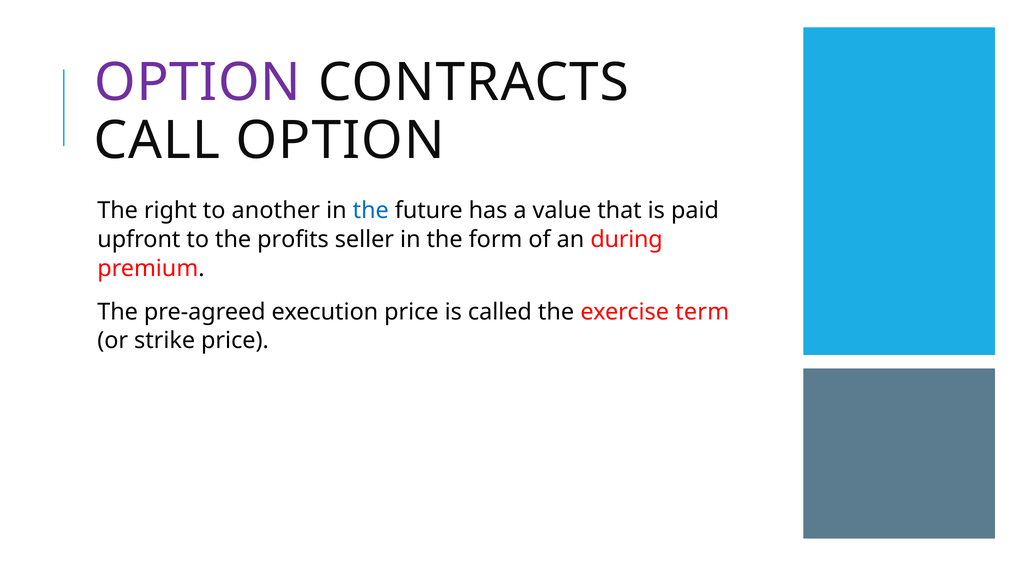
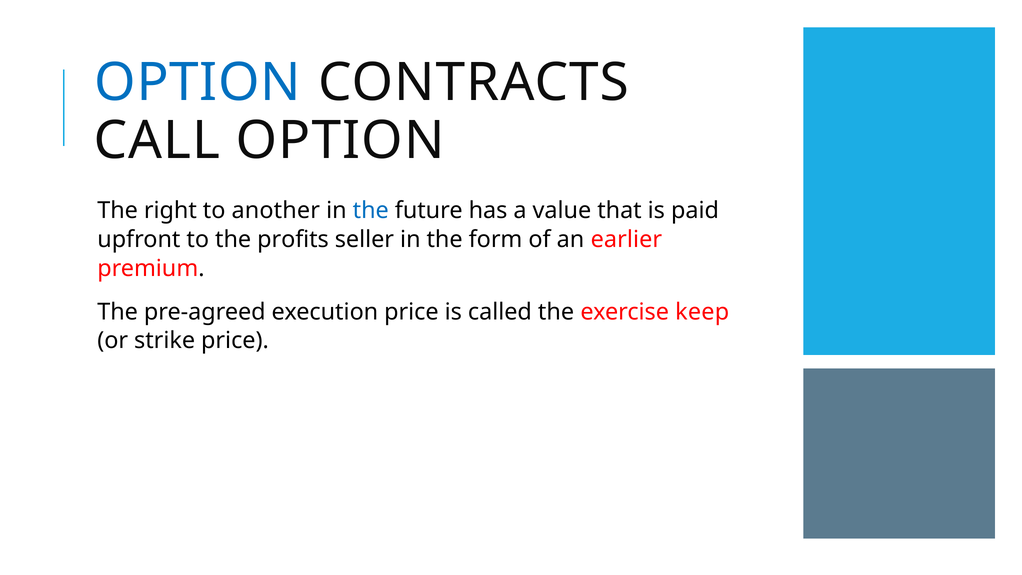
OPTION at (198, 83) colour: purple -> blue
during: during -> earlier
term: term -> keep
